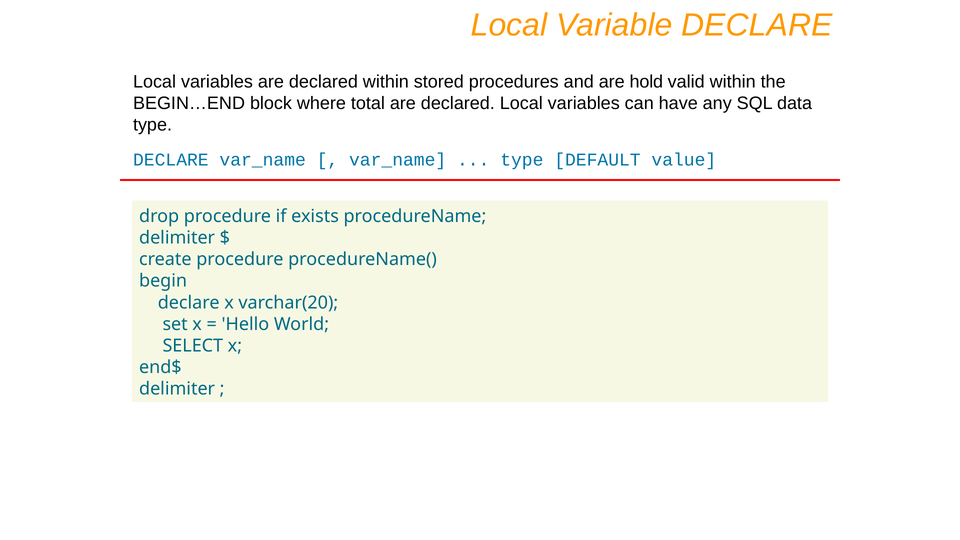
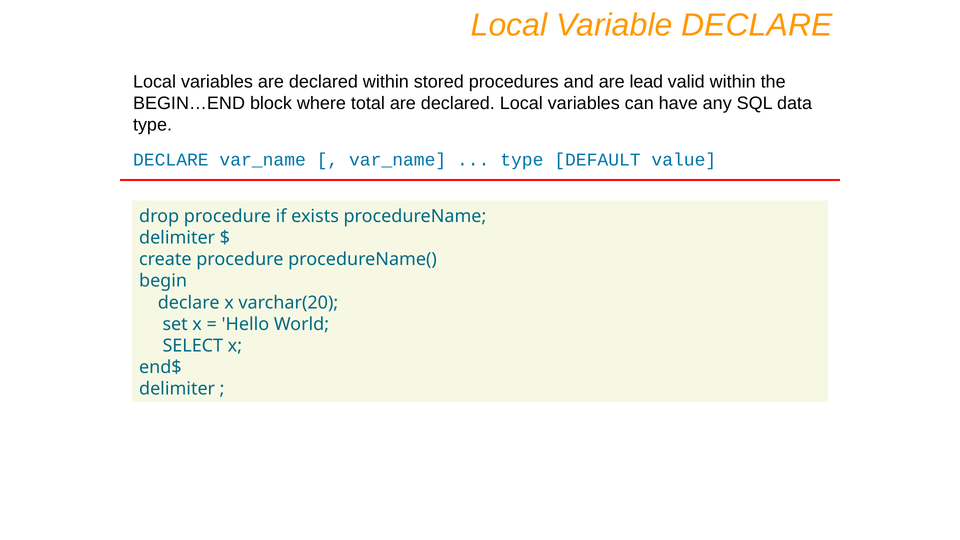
hold: hold -> lead
